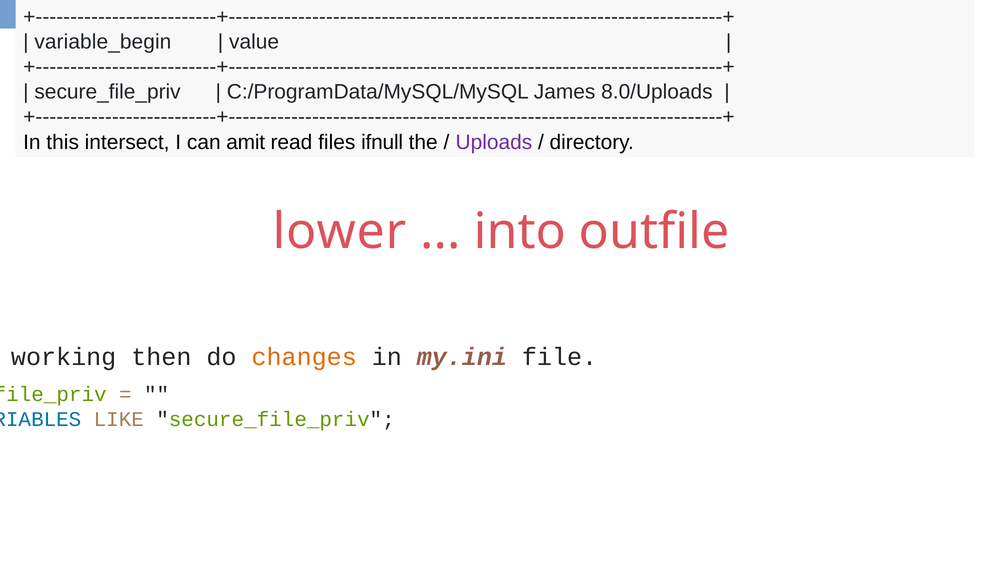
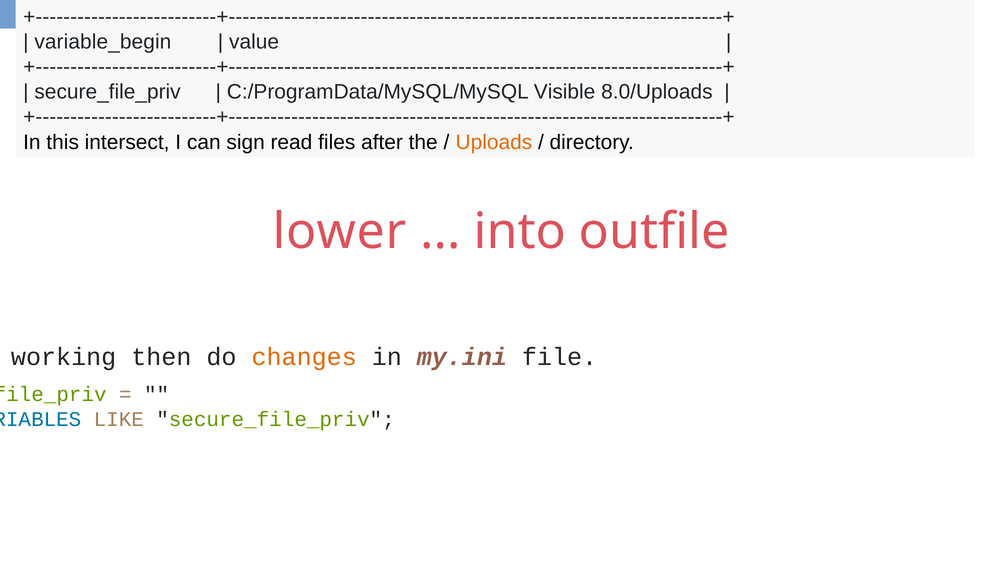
James: James -> Visible
amit: amit -> sign
ifnull: ifnull -> after
Uploads colour: purple -> orange
